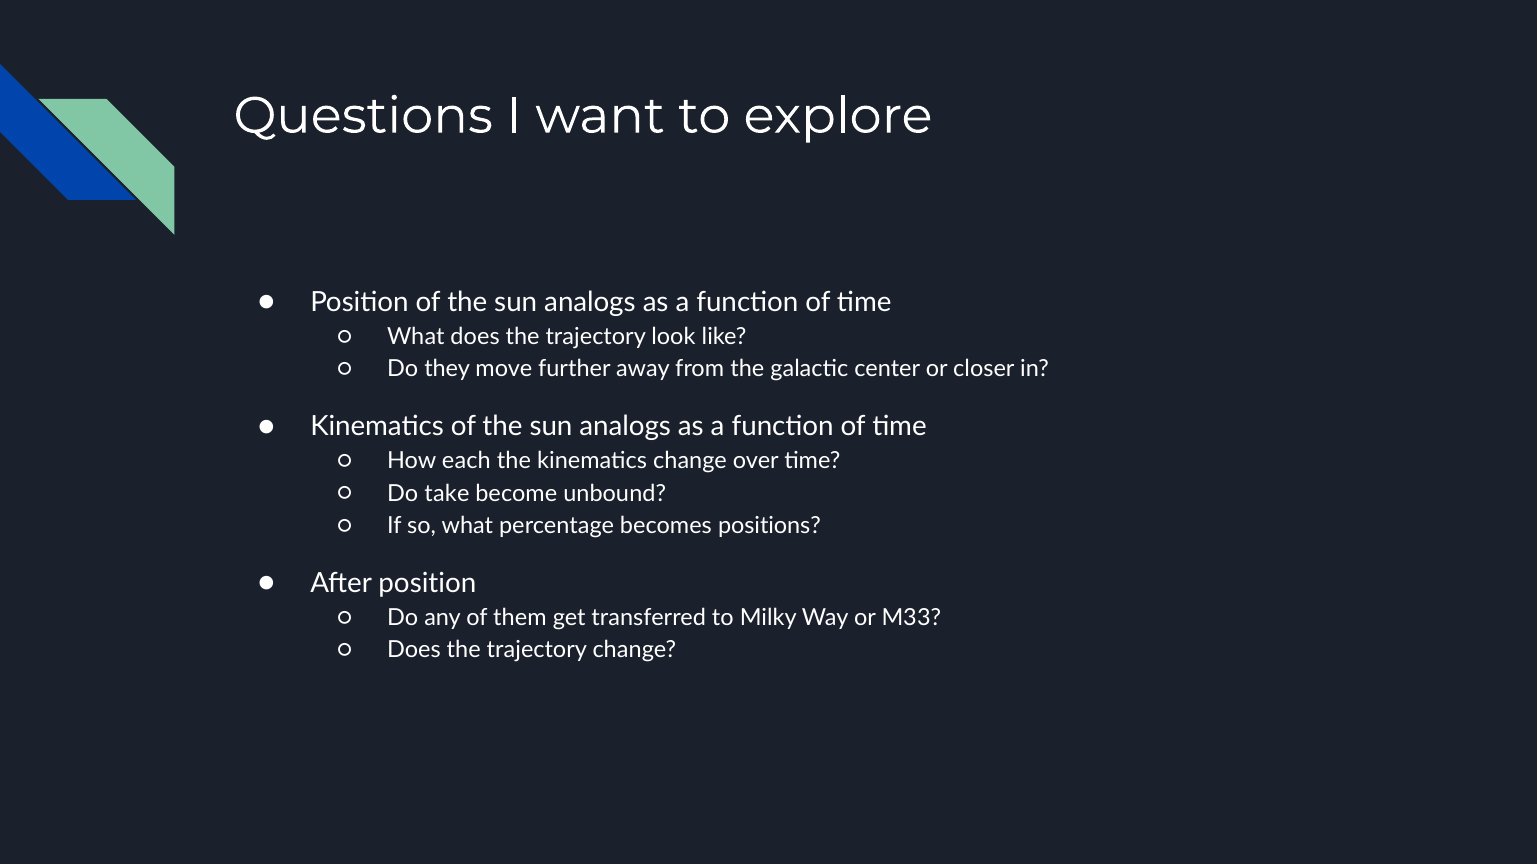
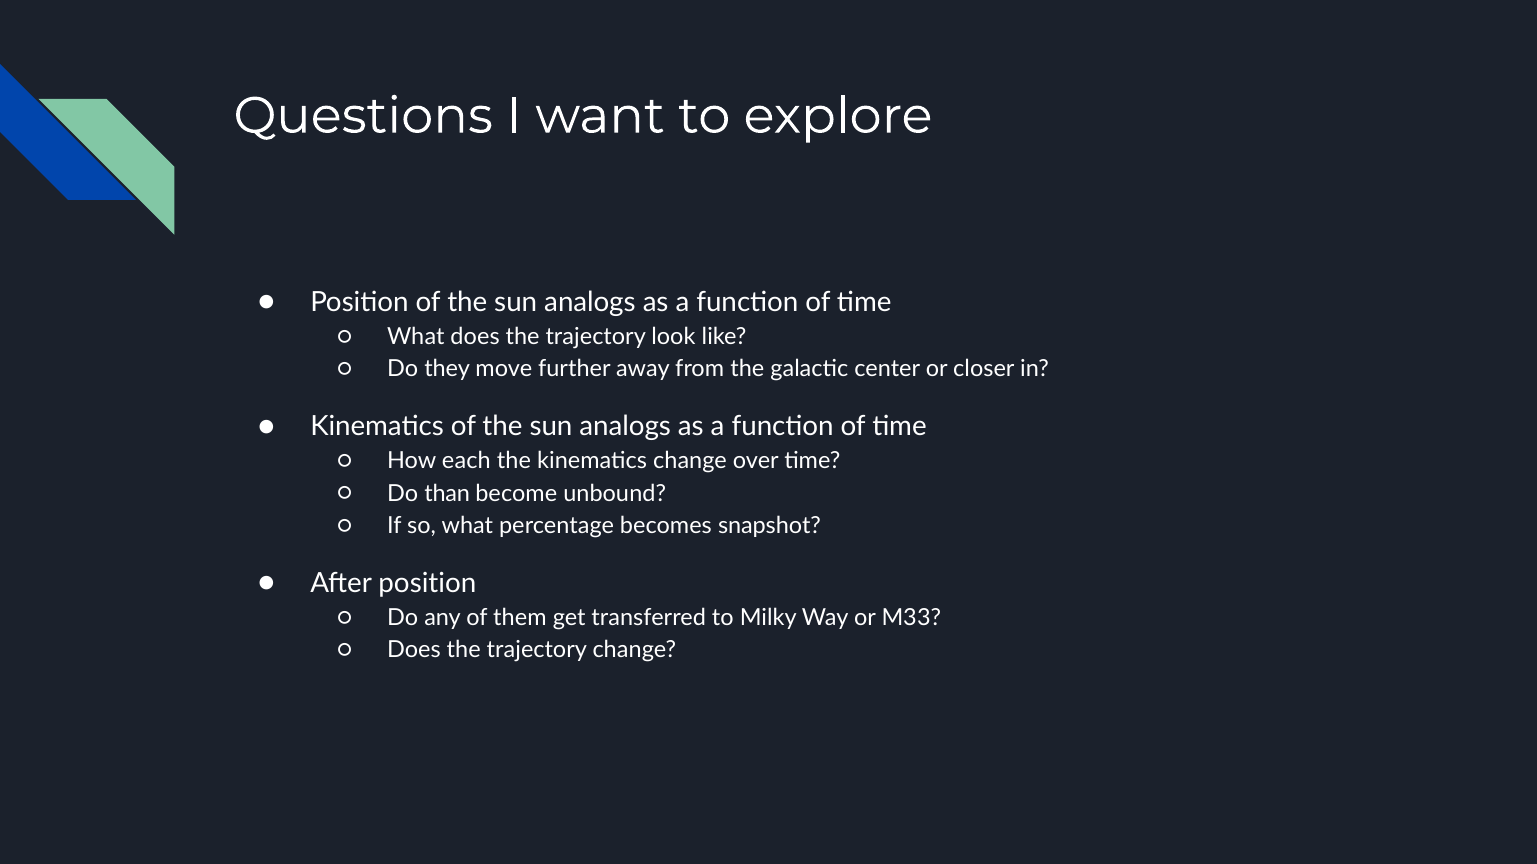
take: take -> than
positions: positions -> snapshot
